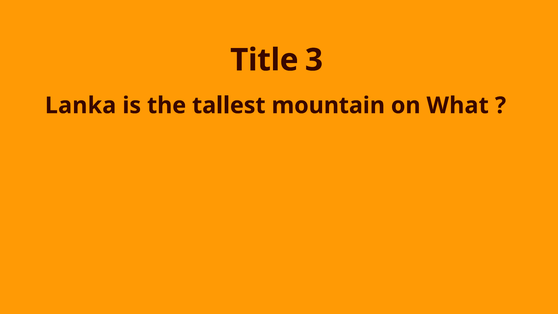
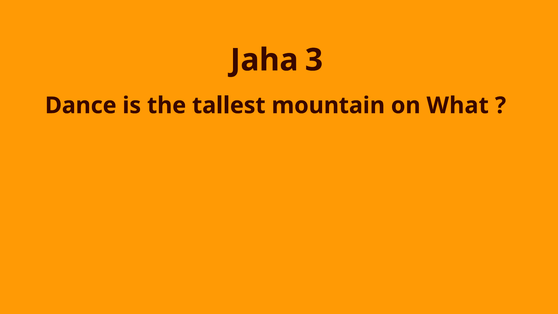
Title: Title -> Jaha
Lanka: Lanka -> Dance
